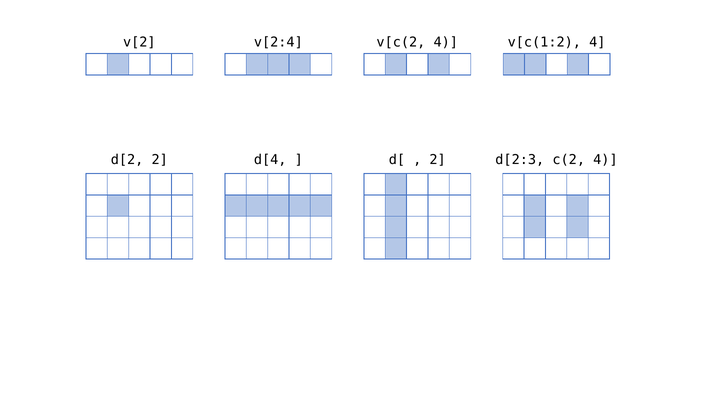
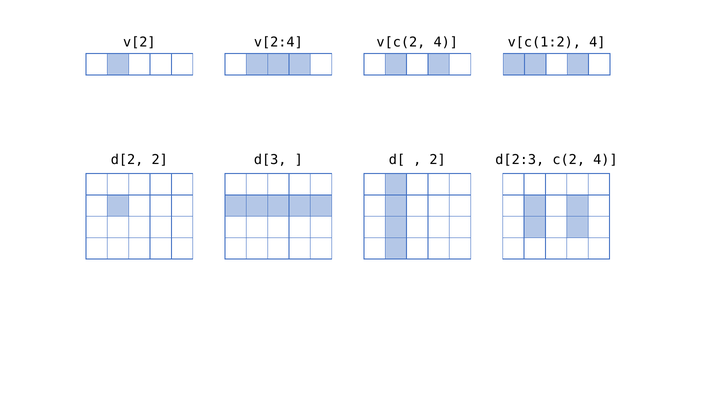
d[4: d[4 -> d[3
